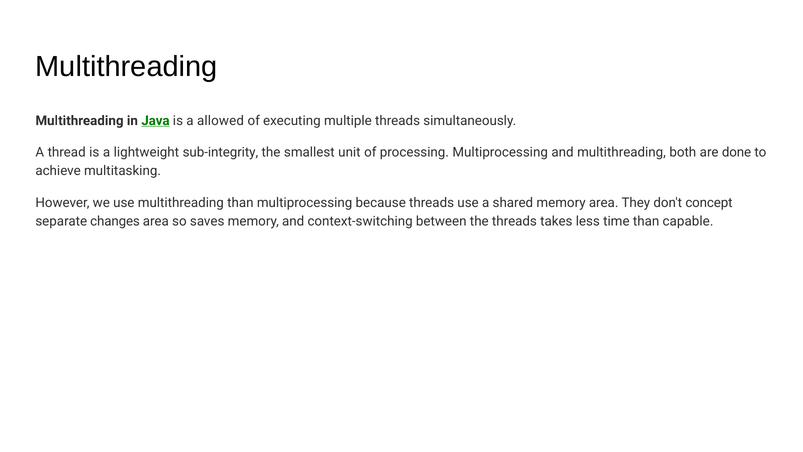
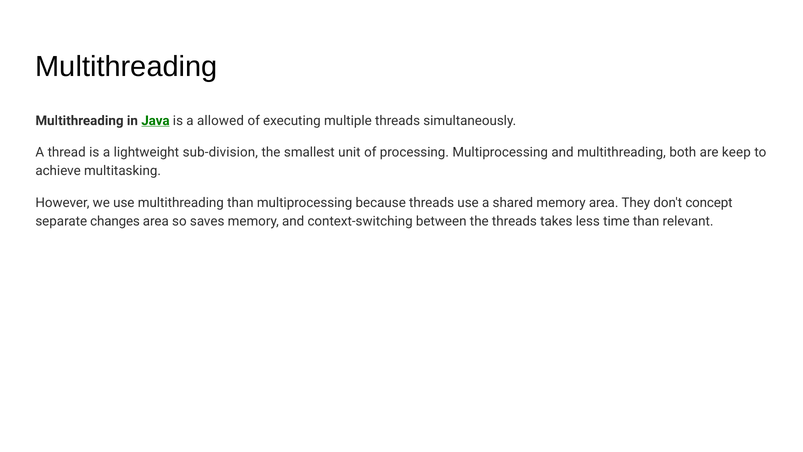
sub-integrity: sub-integrity -> sub-division
done: done -> keep
capable: capable -> relevant
